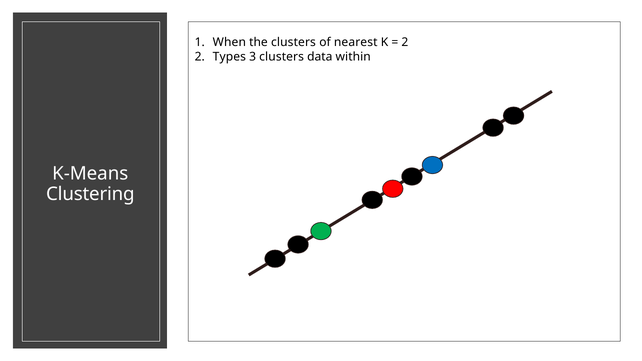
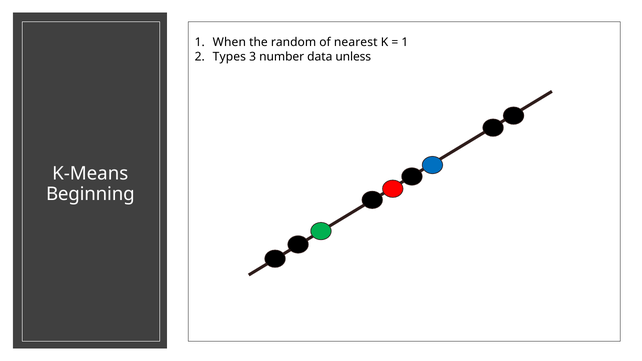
the clusters: clusters -> random
2 at (405, 42): 2 -> 1
3 clusters: clusters -> number
within: within -> unless
Clustering: Clustering -> Beginning
